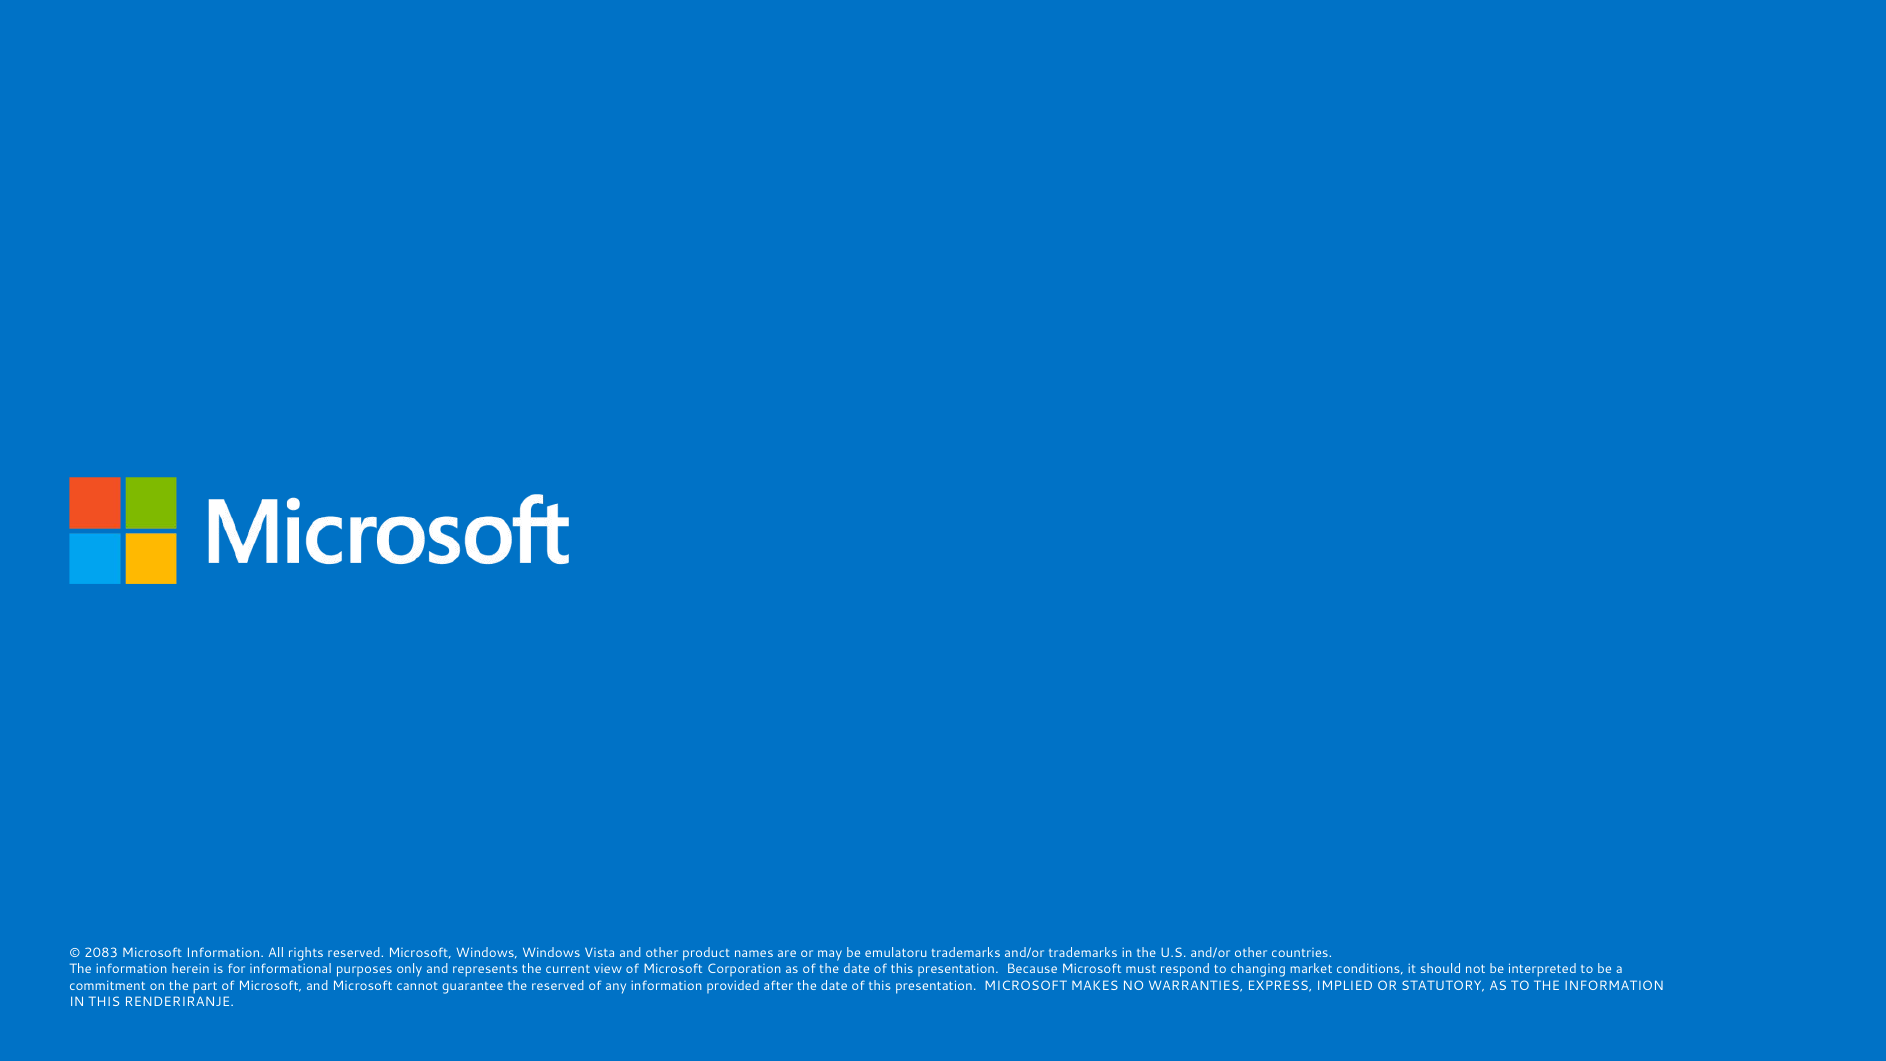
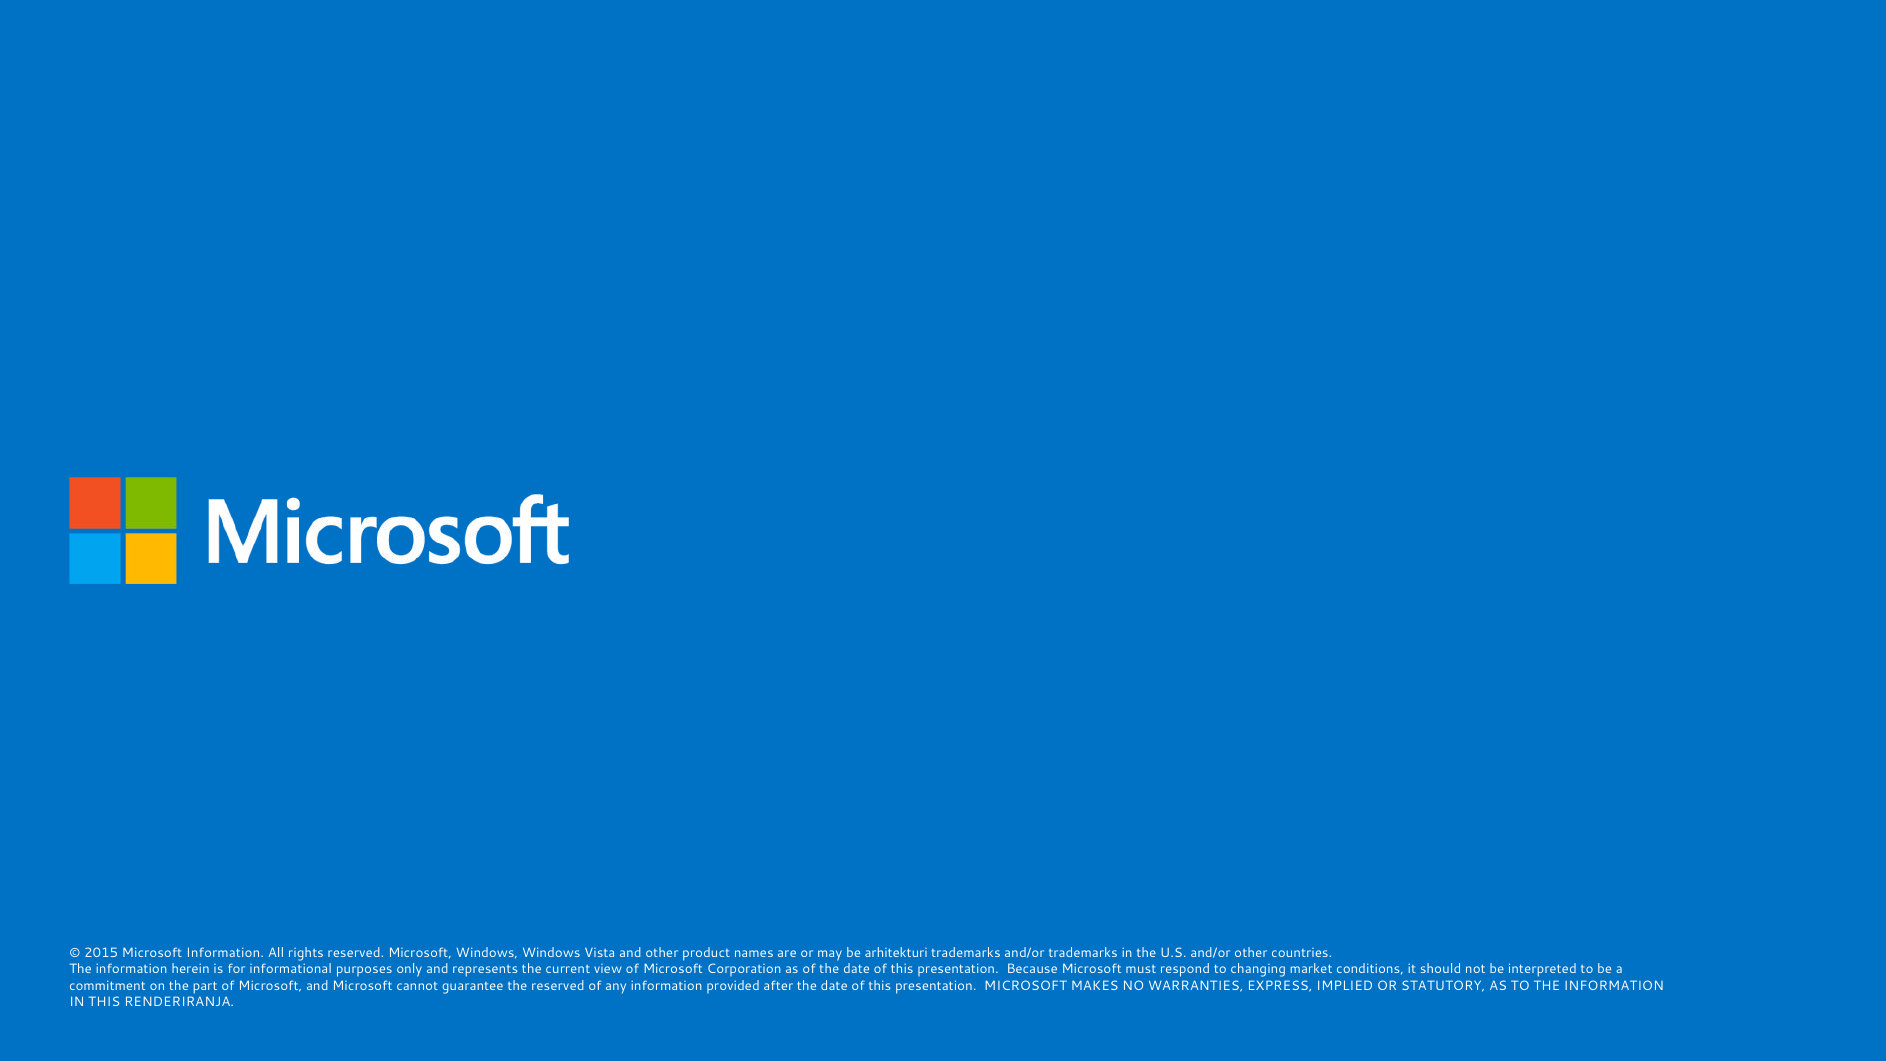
2083: 2083 -> 2015
emulatoru: emulatoru -> arhitekturi
RENDERIRANJE: RENDERIRANJE -> RENDERIRANJA
